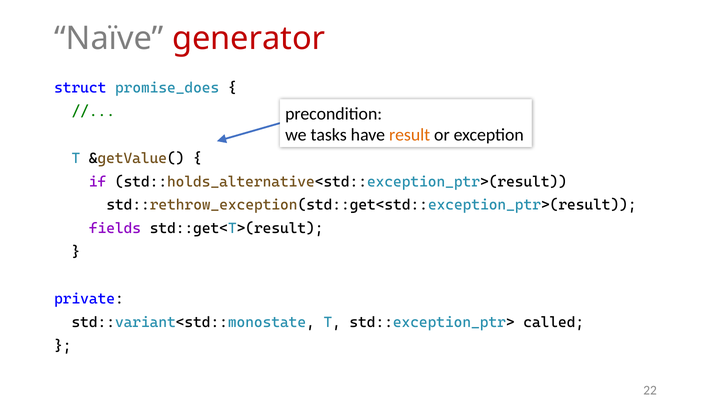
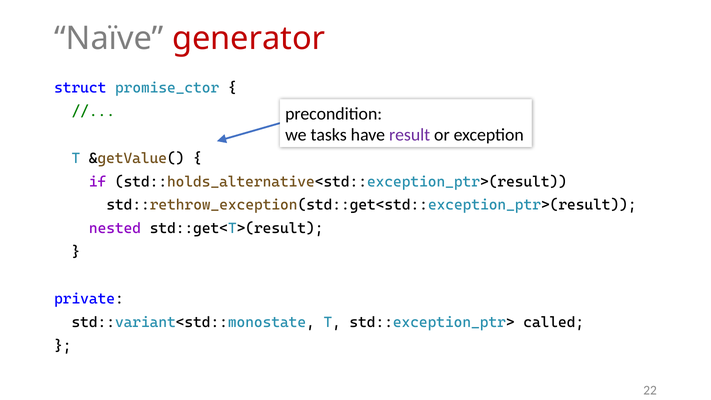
promise_does: promise_does -> promise_ctor
result colour: orange -> purple
fields: fields -> nested
